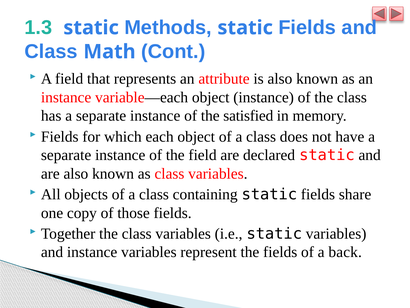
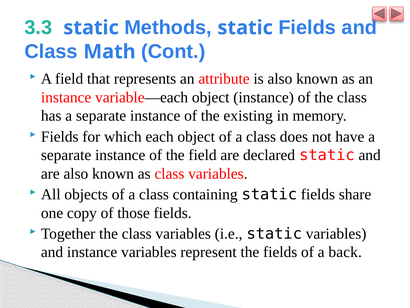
1.3: 1.3 -> 3.3
satisfied: satisfied -> existing
